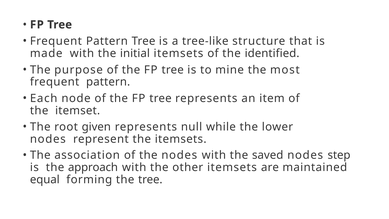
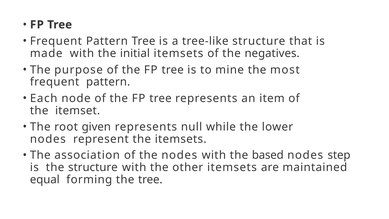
identified: identified -> negatives
saved: saved -> based
the approach: approach -> structure
